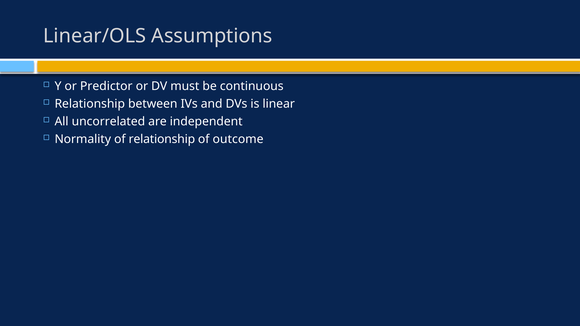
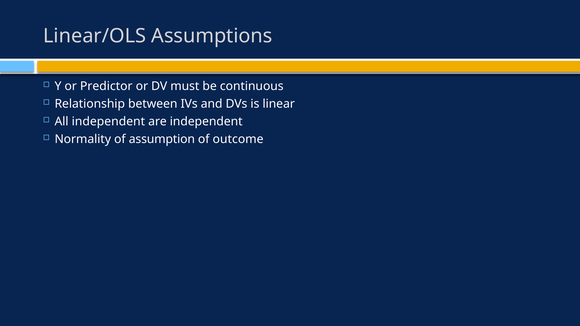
All uncorrelated: uncorrelated -> independent
of relationship: relationship -> assumption
